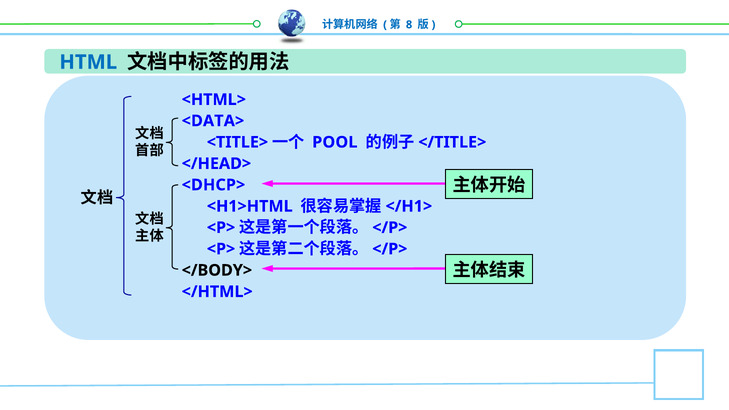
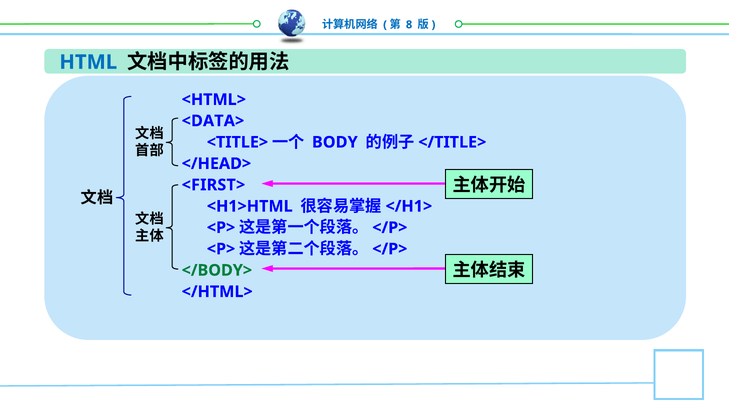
POOL: POOL -> BODY
<DHCP>: <DHCP> -> <FIRST>
</BODY> colour: black -> green
